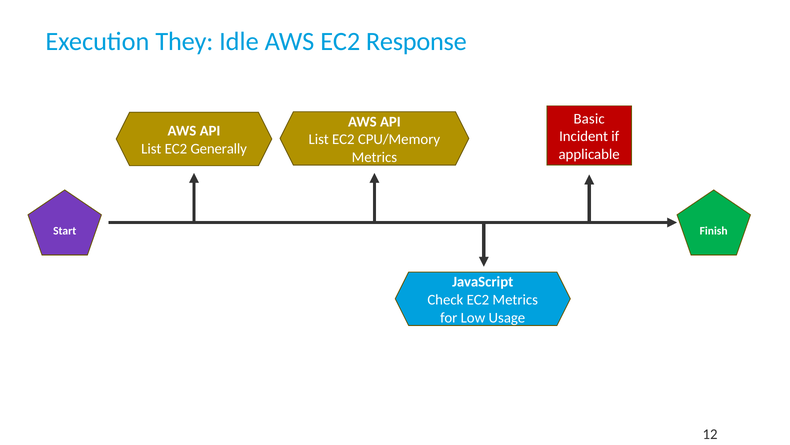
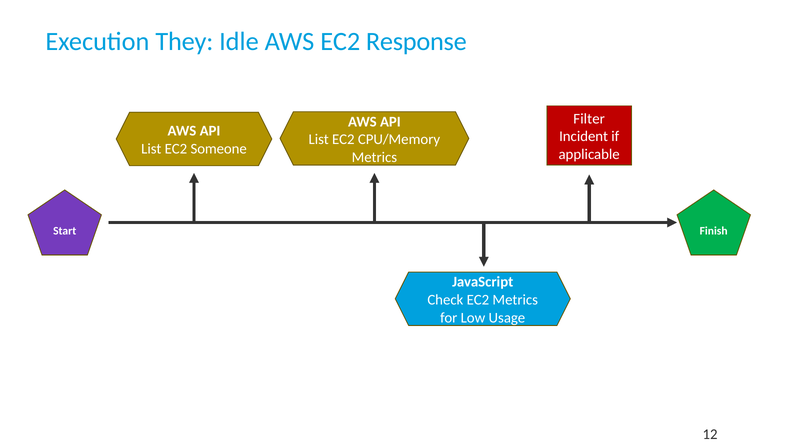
Basic: Basic -> Filter
Generally: Generally -> Someone
